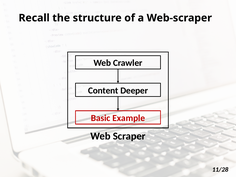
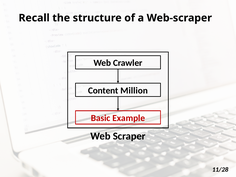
Deeper: Deeper -> Million
